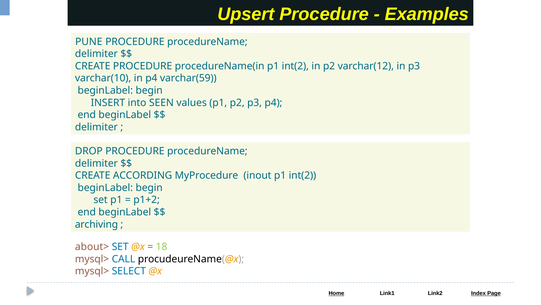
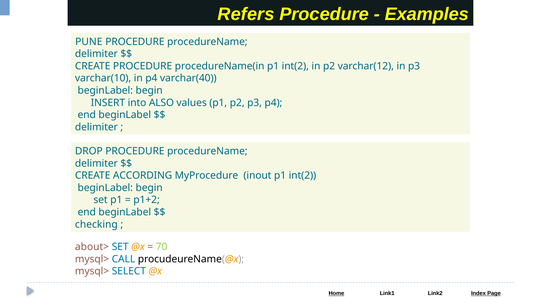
Upsert: Upsert -> Refers
varchar(59: varchar(59 -> varchar(40
SEEN: SEEN -> ALSO
archiving: archiving -> checking
18: 18 -> 70
